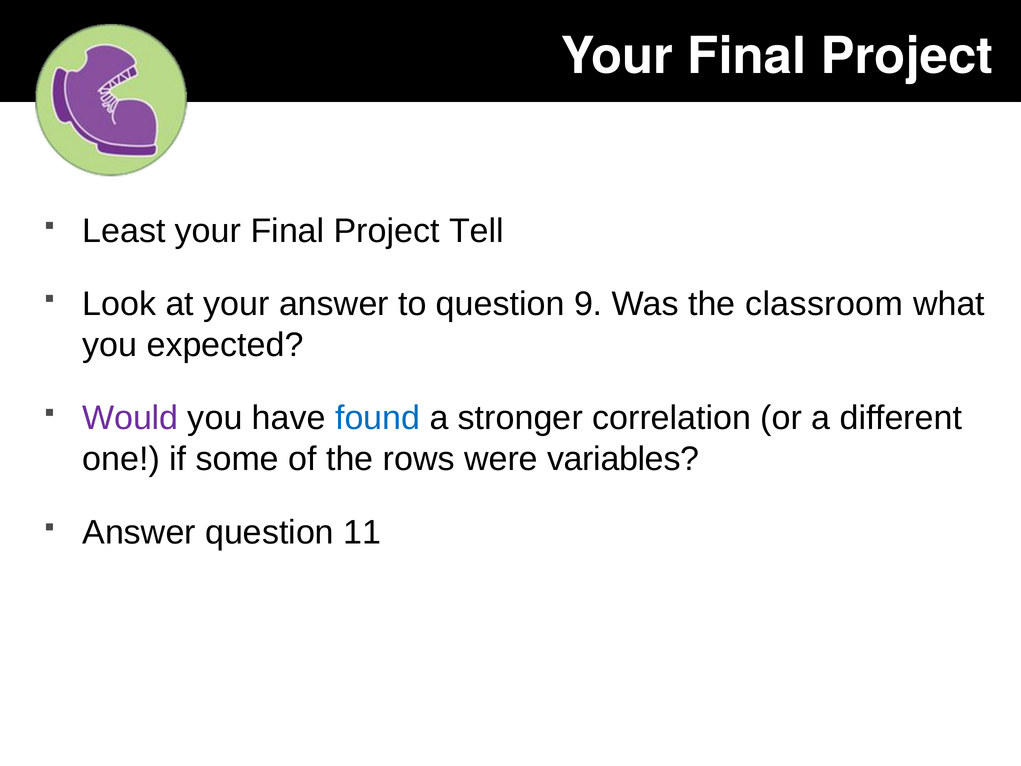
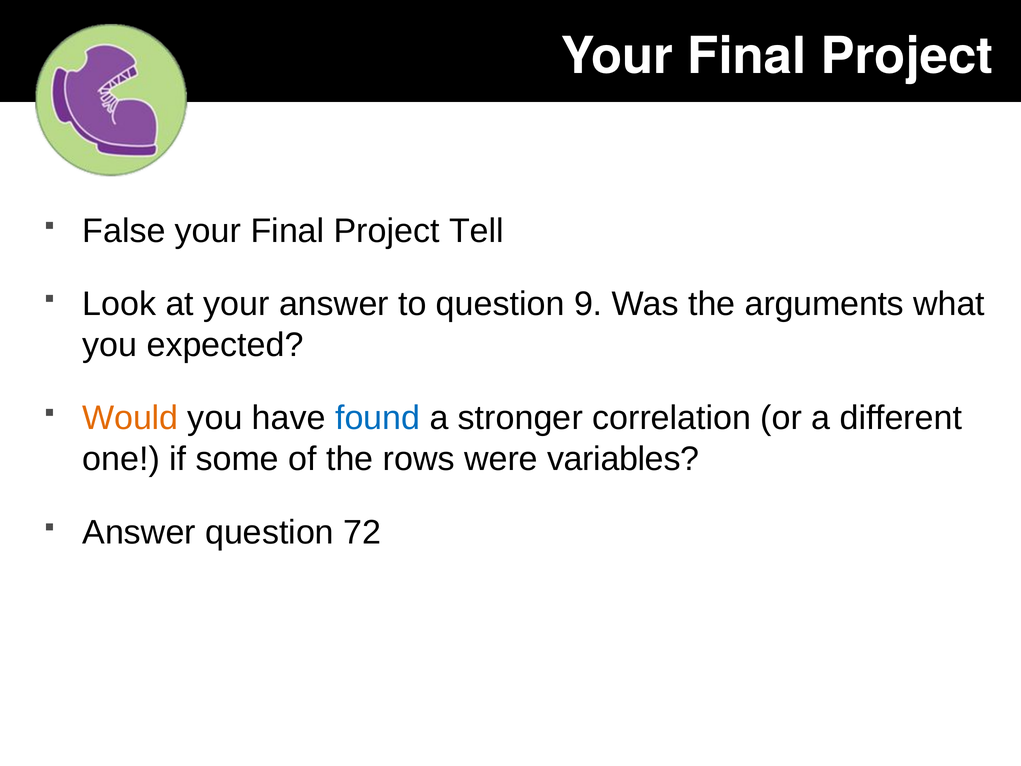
Least: Least -> False
classroom: classroom -> arguments
Would colour: purple -> orange
11: 11 -> 72
